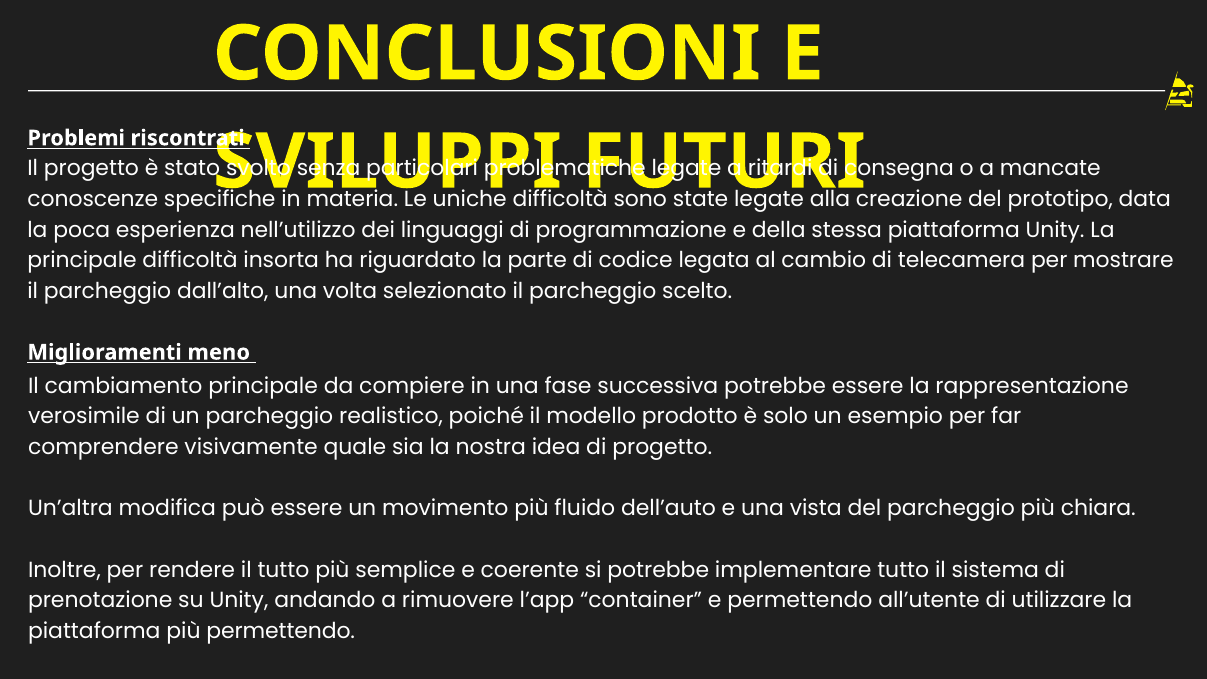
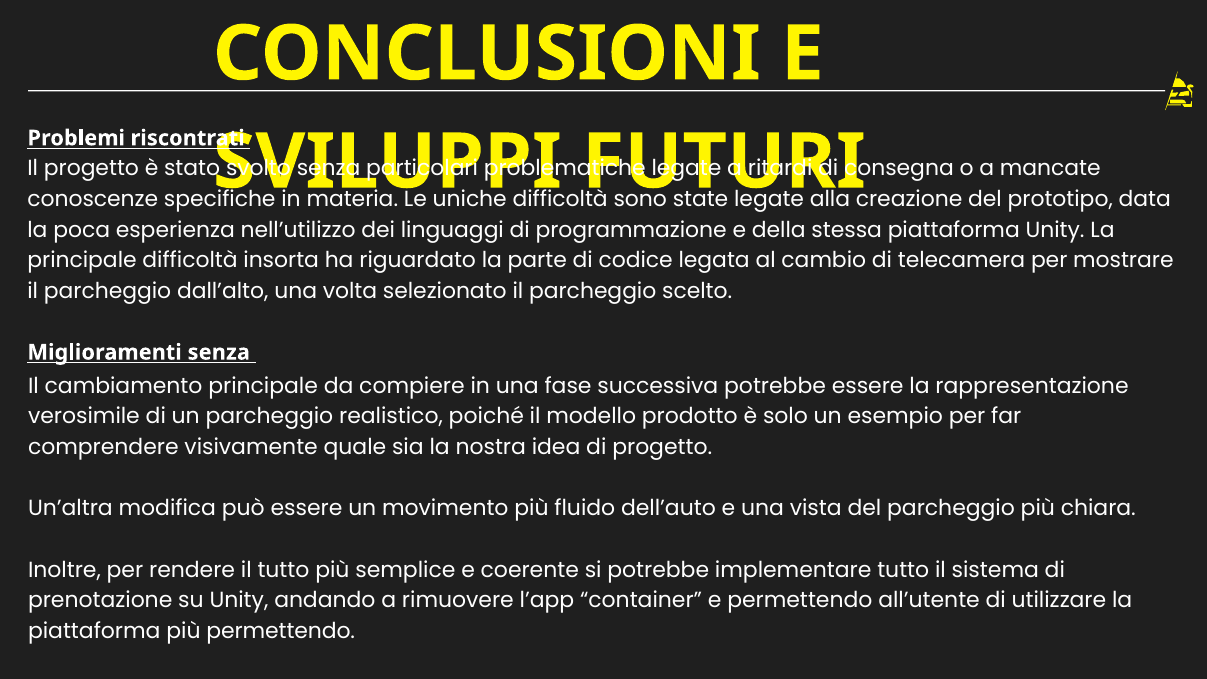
Miglioramenti meno: meno -> senza
